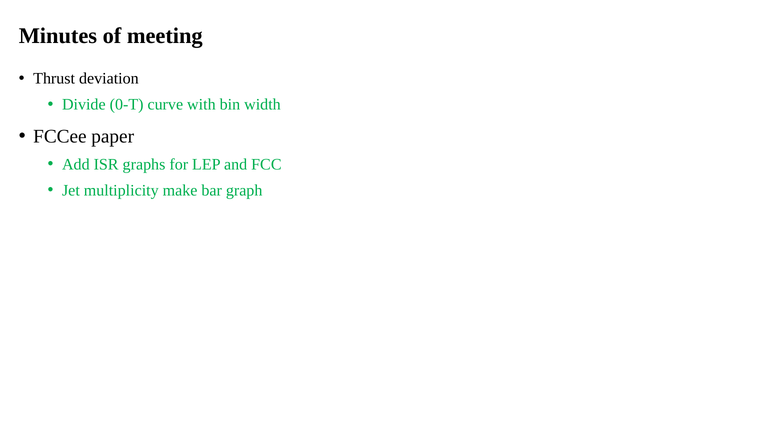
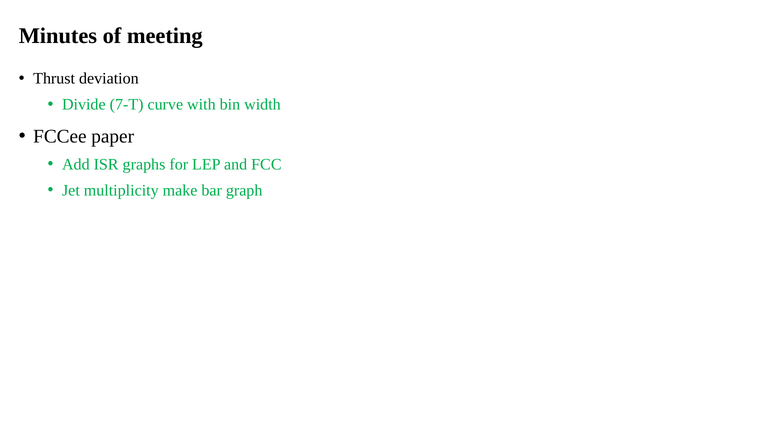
0-T: 0-T -> 7-T
